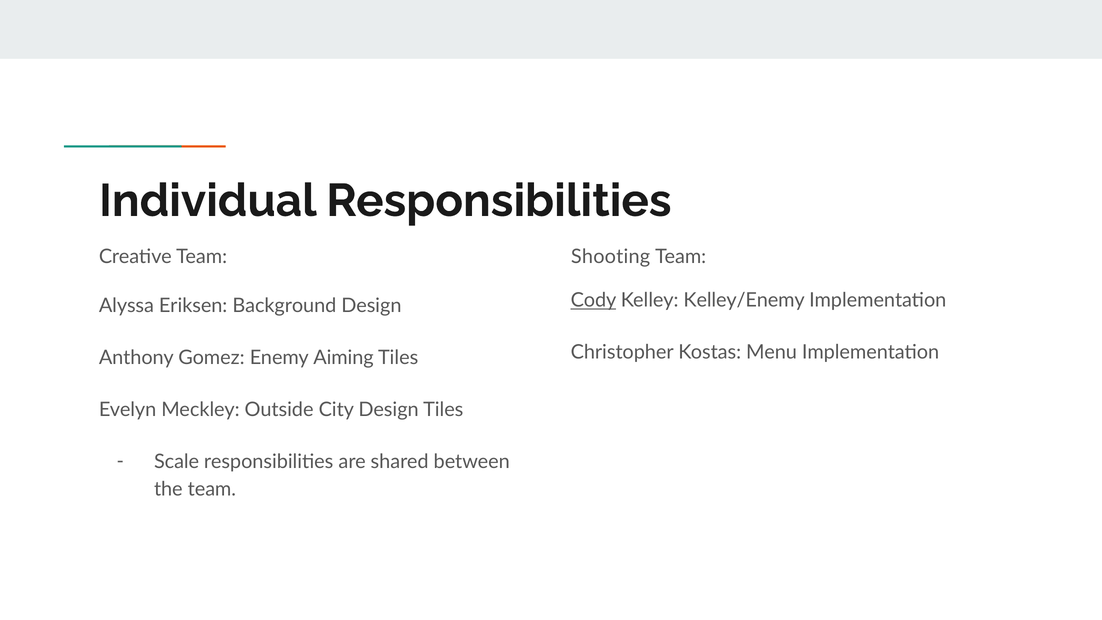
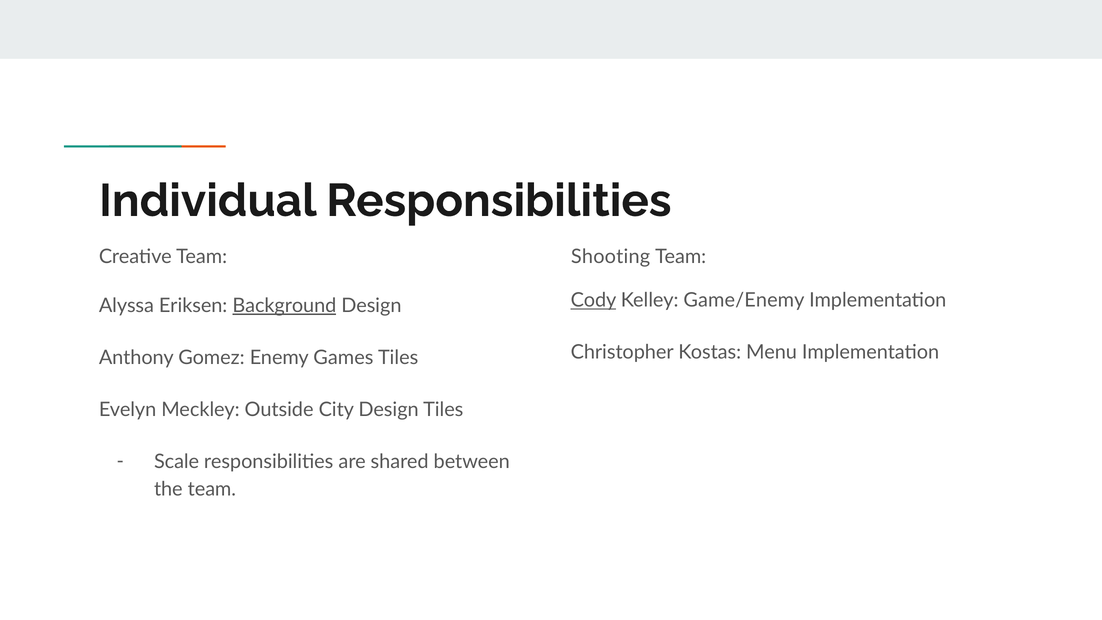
Kelley/Enemy: Kelley/Enemy -> Game/Enemy
Background underline: none -> present
Aiming: Aiming -> Games
